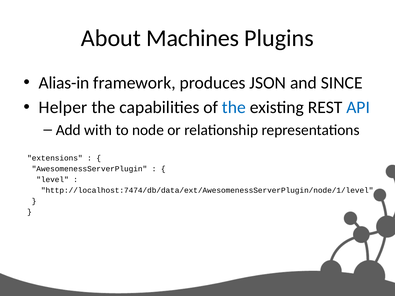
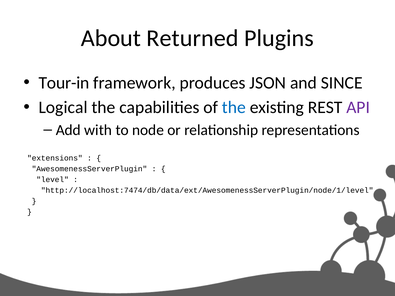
Machines: Machines -> Returned
Alias-in: Alias-in -> Tour-in
Helper: Helper -> Logical
API colour: blue -> purple
